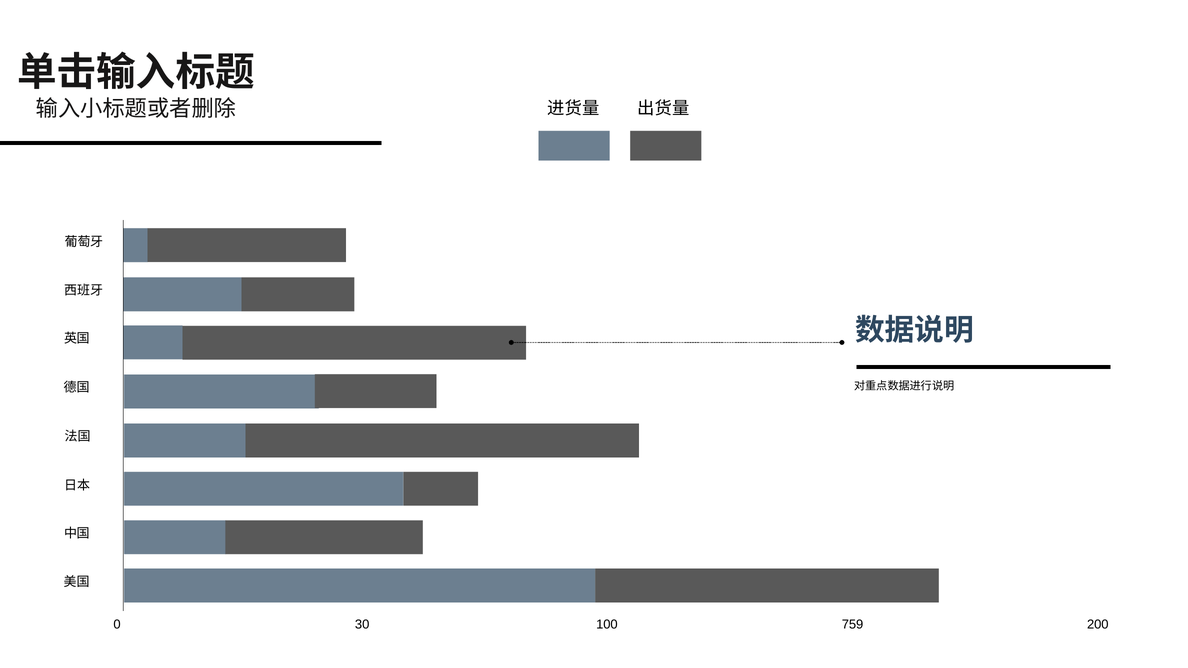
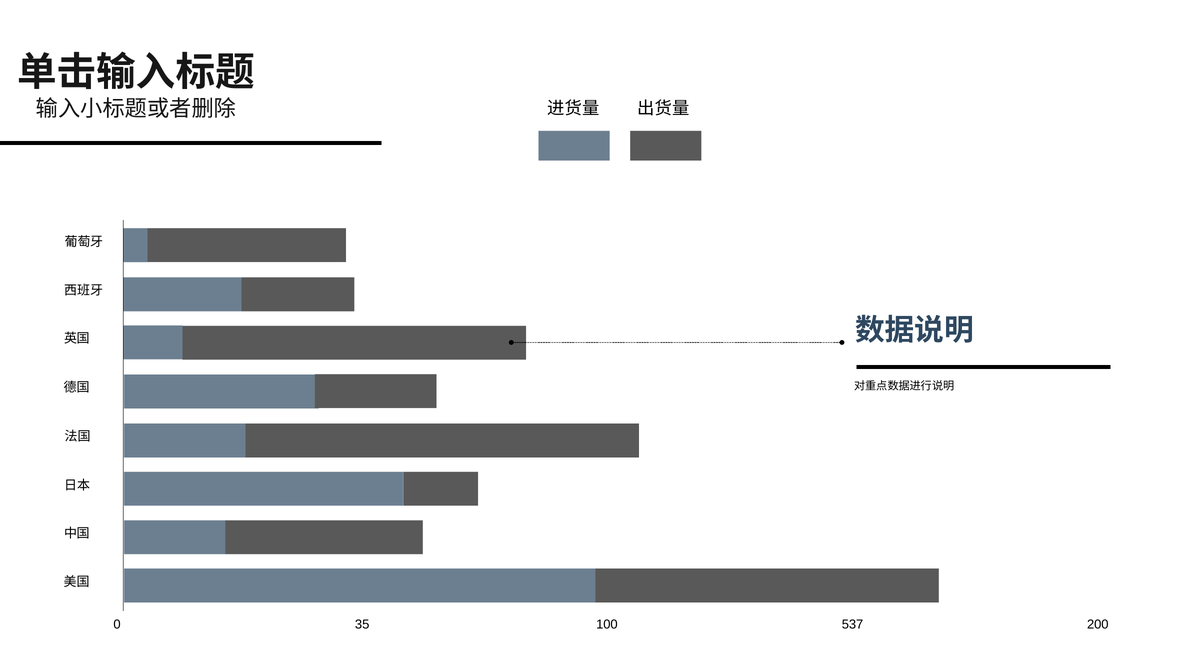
30: 30 -> 35
759: 759 -> 537
